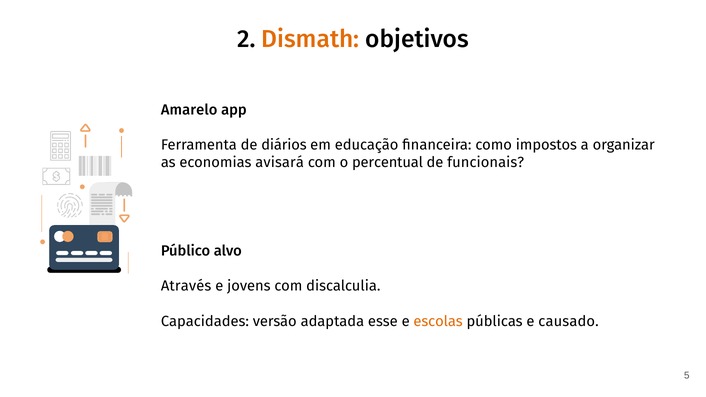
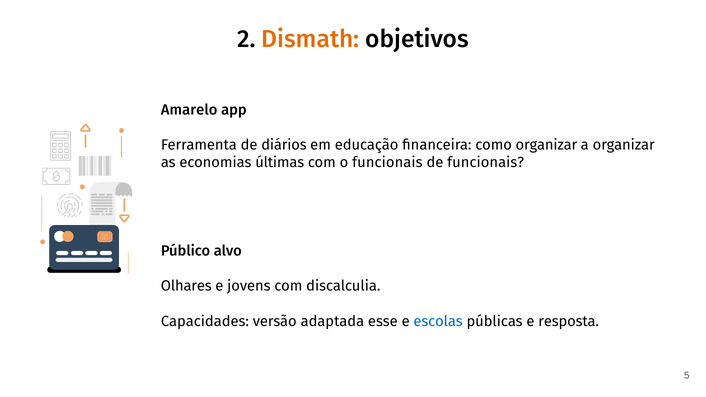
como impostos: impostos -> organizar
avisará: avisará -> últimas
o percentual: percentual -> funcionais
Através: Através -> Olhares
escolas colour: orange -> blue
causado: causado -> resposta
